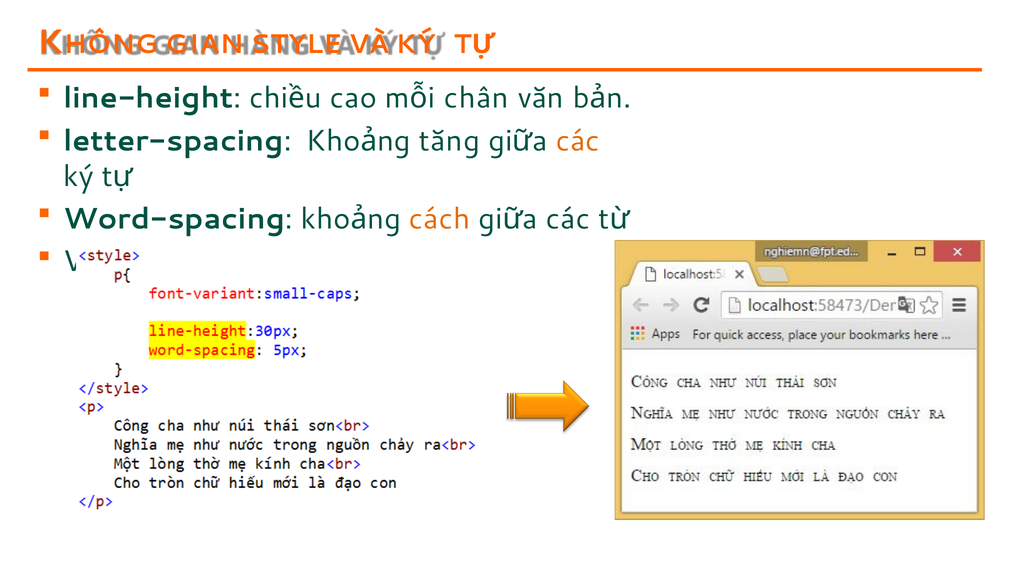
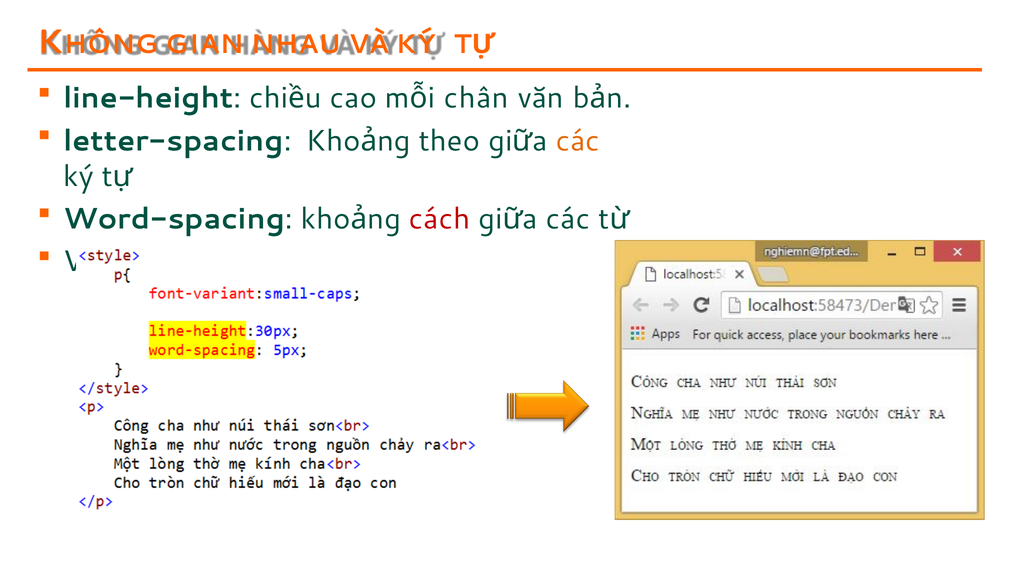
STYLE: STYLE -> NHAU
tăng: tăng -> theo
cách colour: orange -> red
